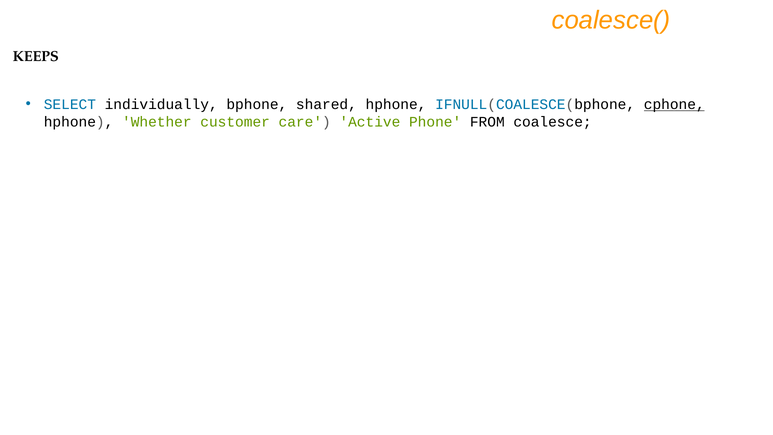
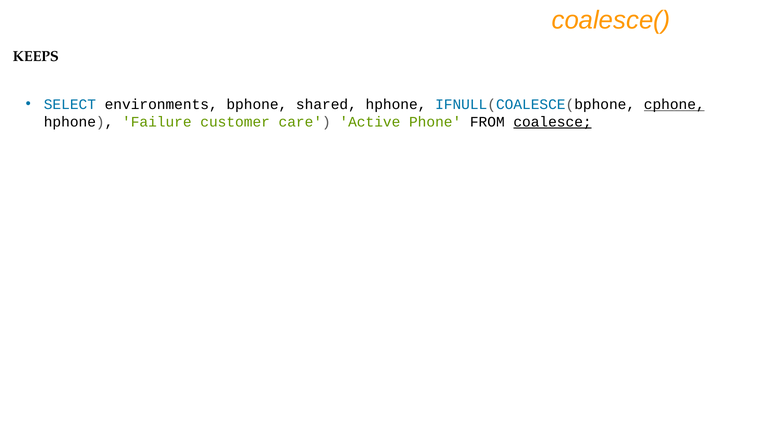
individually: individually -> environments
Whether: Whether -> Failure
coalesce underline: none -> present
